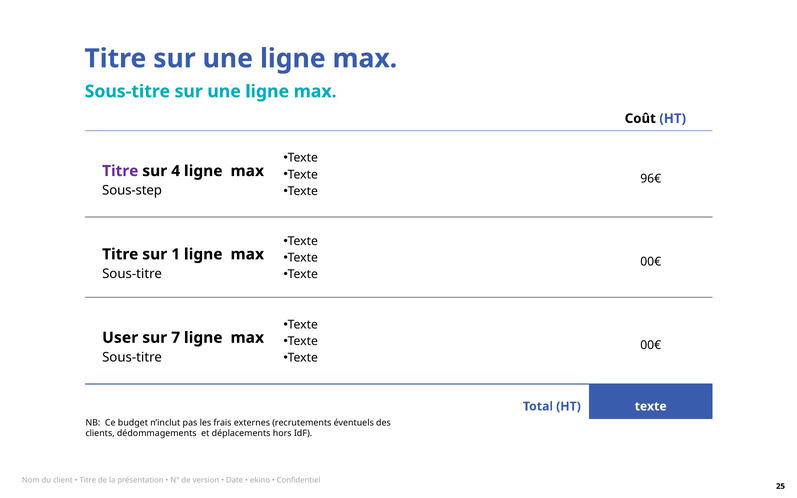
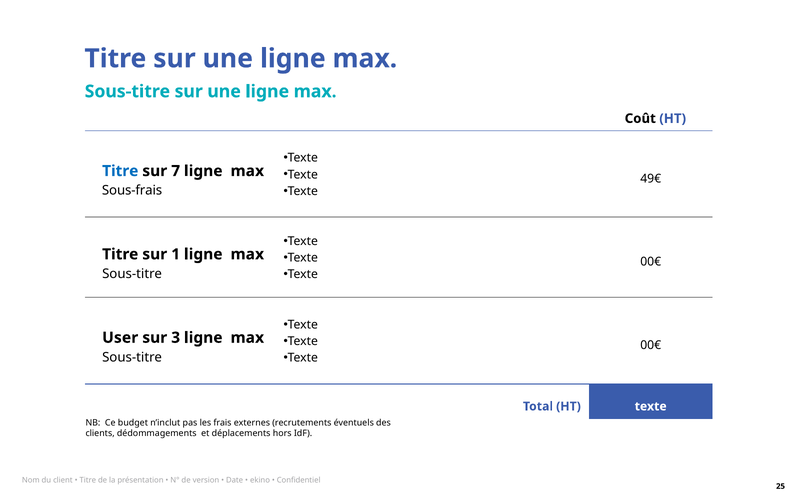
Titre at (120, 171) colour: purple -> blue
4: 4 -> 7
96€: 96€ -> 49€
Sous-step: Sous-step -> Sous-frais
7: 7 -> 3
